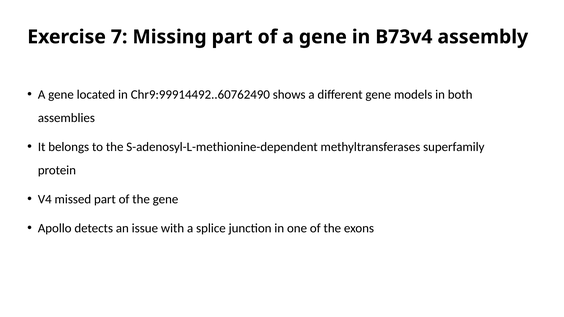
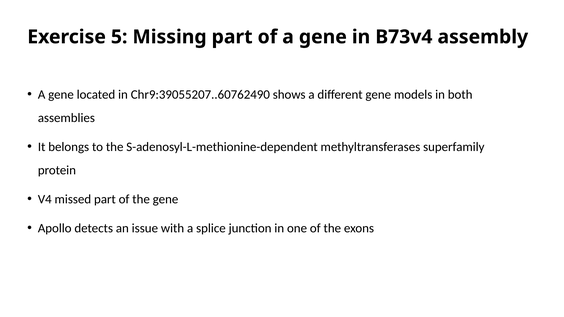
7: 7 -> 5
Chr9:99914492..60762490: Chr9:99914492..60762490 -> Chr9:39055207..60762490
